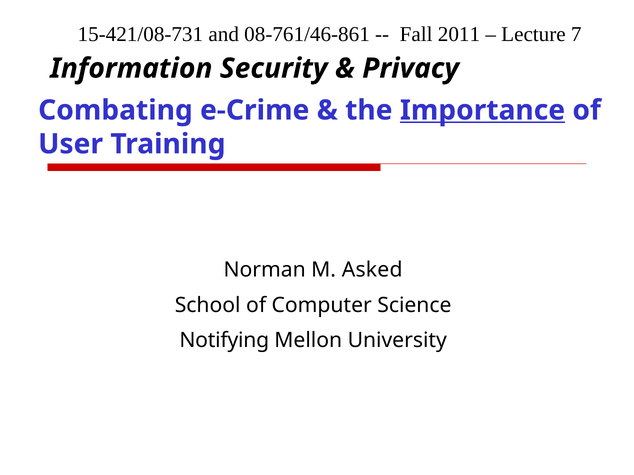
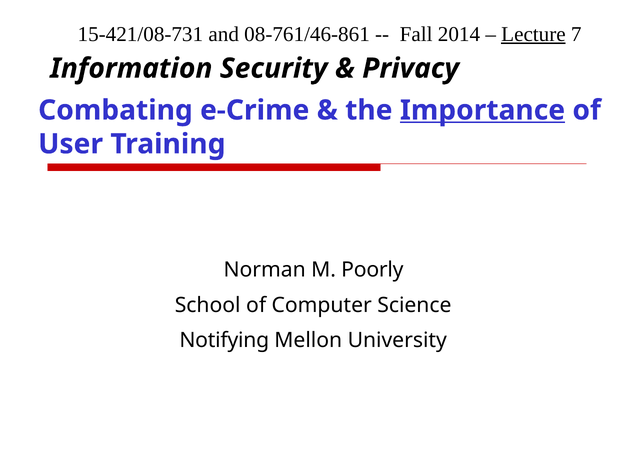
2011: 2011 -> 2014
Lecture underline: none -> present
Asked: Asked -> Poorly
